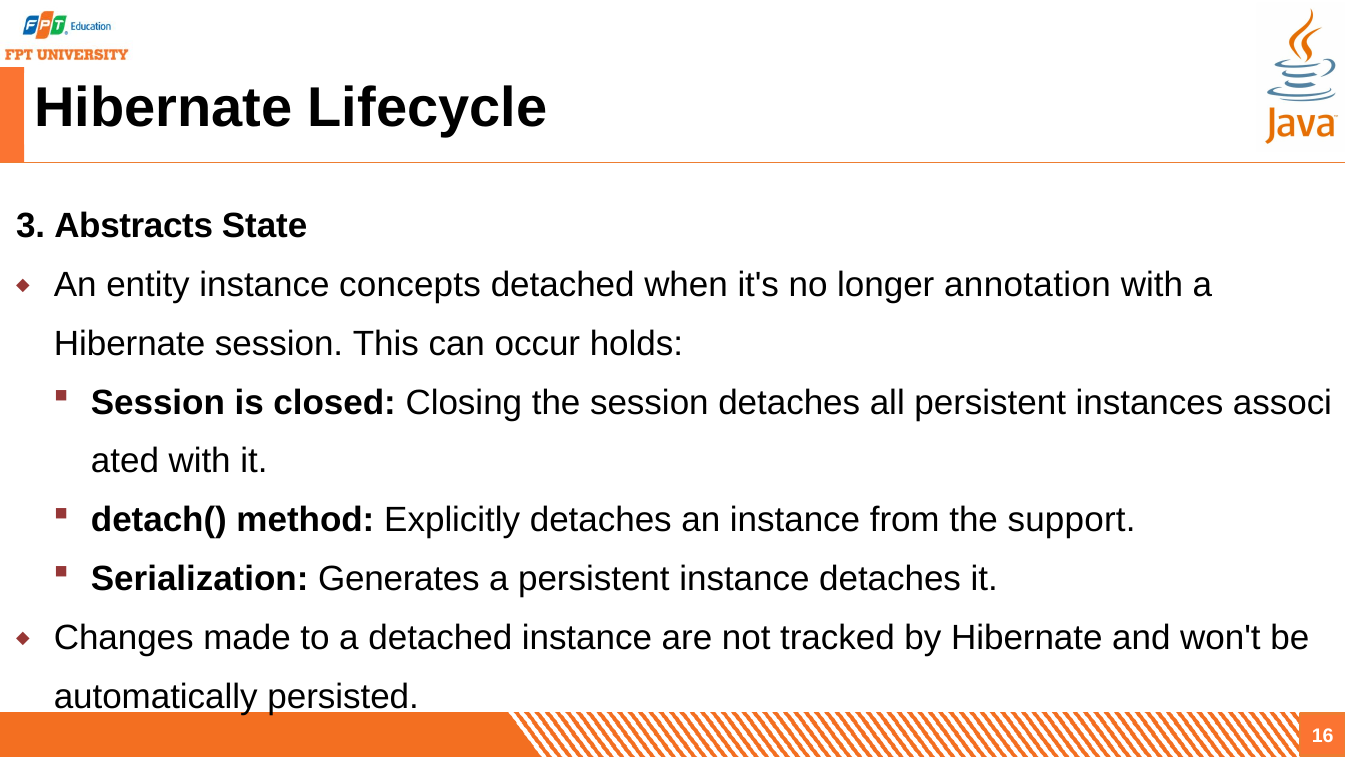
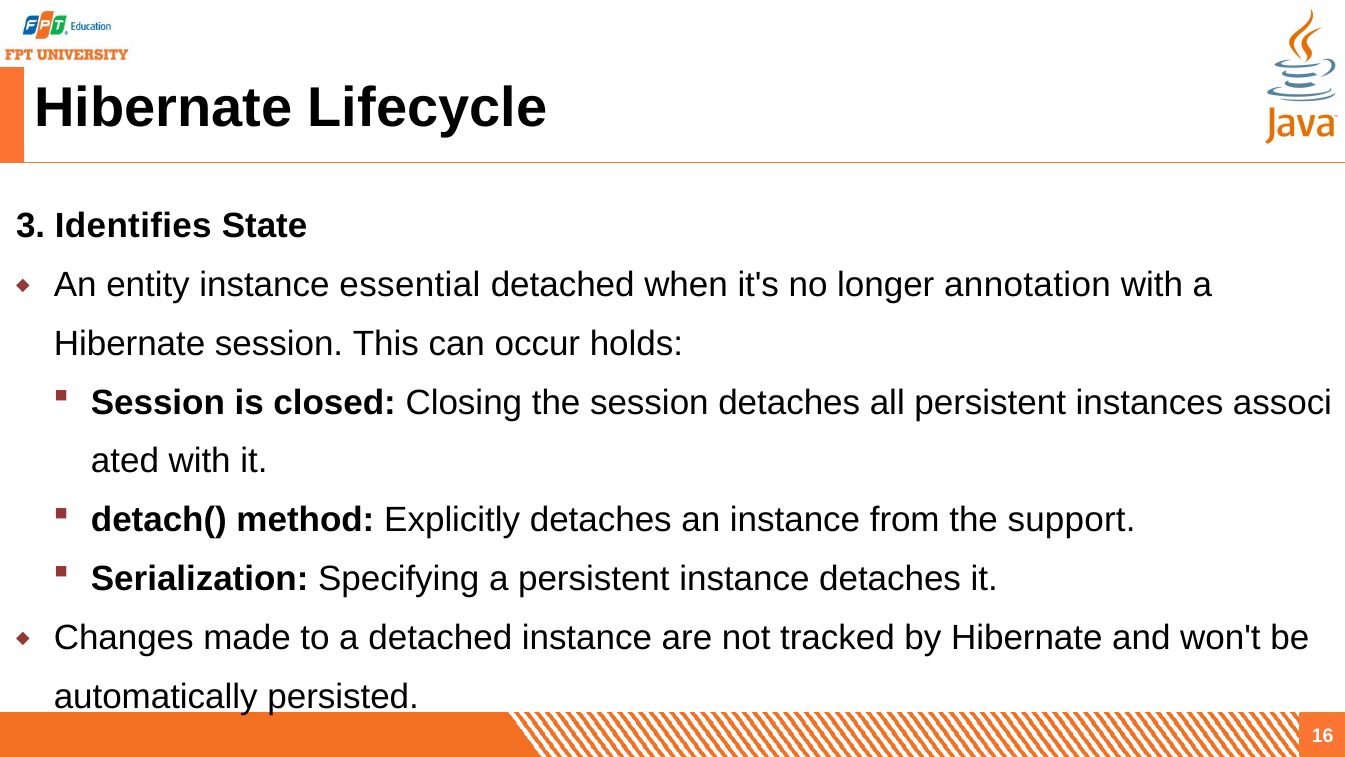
Abstracts: Abstracts -> Identifies
concepts: concepts -> essential
Generates: Generates -> Specifying
